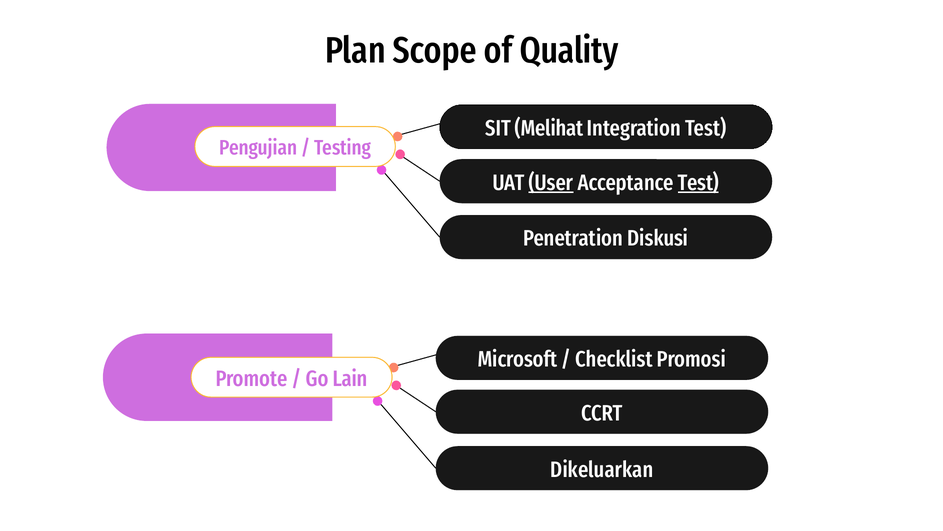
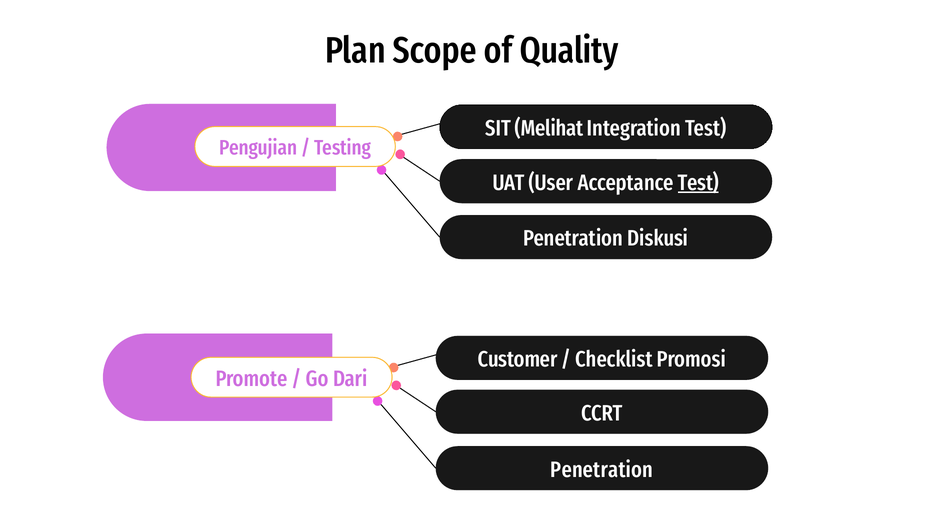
User underline: present -> none
Microsoft: Microsoft -> Customer
Lain: Lain -> Dari
Dikeluarkan at (602, 469): Dikeluarkan -> Penetration
